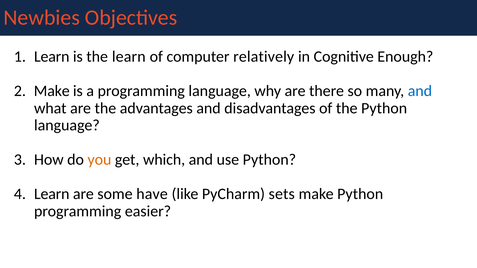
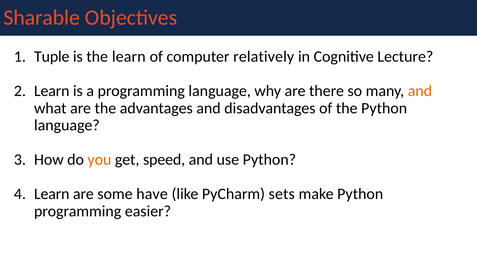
Newbies: Newbies -> Sharable
Learn at (52, 57): Learn -> Tuple
Enough: Enough -> Lecture
Make at (52, 91): Make -> Learn
and at (420, 91) colour: blue -> orange
which: which -> speed
